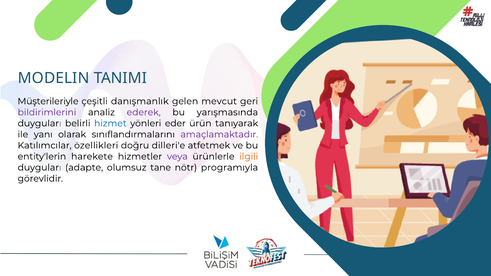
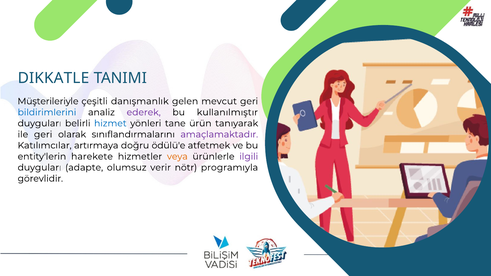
MODELIN: MODELIN -> DIKKATLE
bildirimlerini colour: purple -> blue
yarışmasında: yarışmasında -> kullanılmıştır
eder: eder -> tane
ile yanı: yanı -> geri
özellikleri: özellikleri -> artırmaya
dilleri'e: dilleri'e -> ödülü'e
veya colour: purple -> orange
ilgili colour: orange -> purple
tane: tane -> verir
